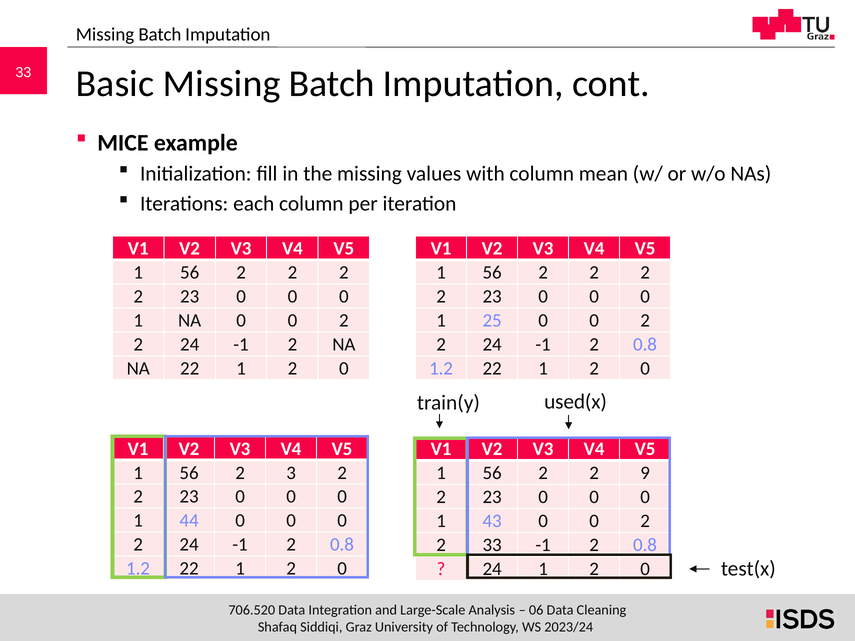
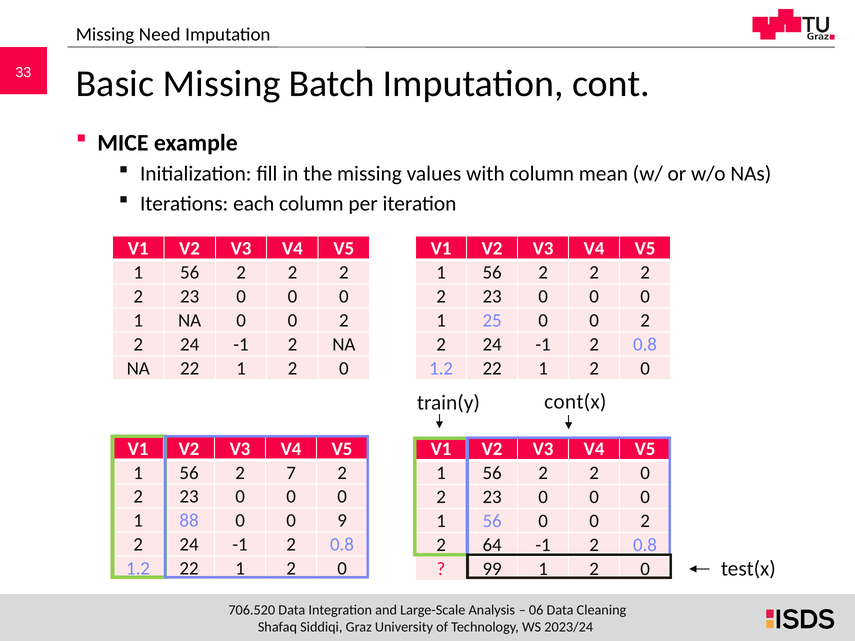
Batch at (160, 35): Batch -> Need
used(x: used(x -> cont(x
3: 3 -> 7
2 2 9: 9 -> 0
44: 44 -> 88
0 at (342, 521): 0 -> 9
43 at (492, 521): 43 -> 56
33 at (492, 545): 33 -> 64
24 at (492, 569): 24 -> 99
